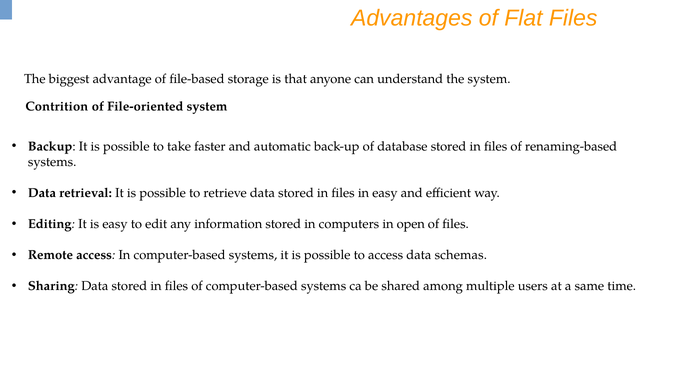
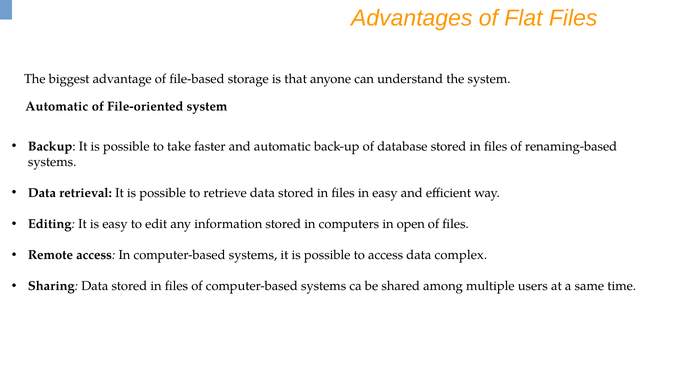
Contrition at (57, 106): Contrition -> Automatic
schemas: schemas -> complex
